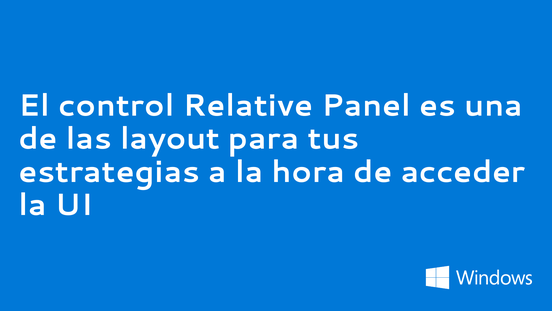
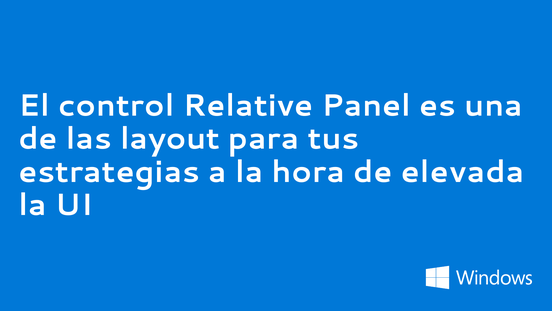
acceder: acceder -> elevada
